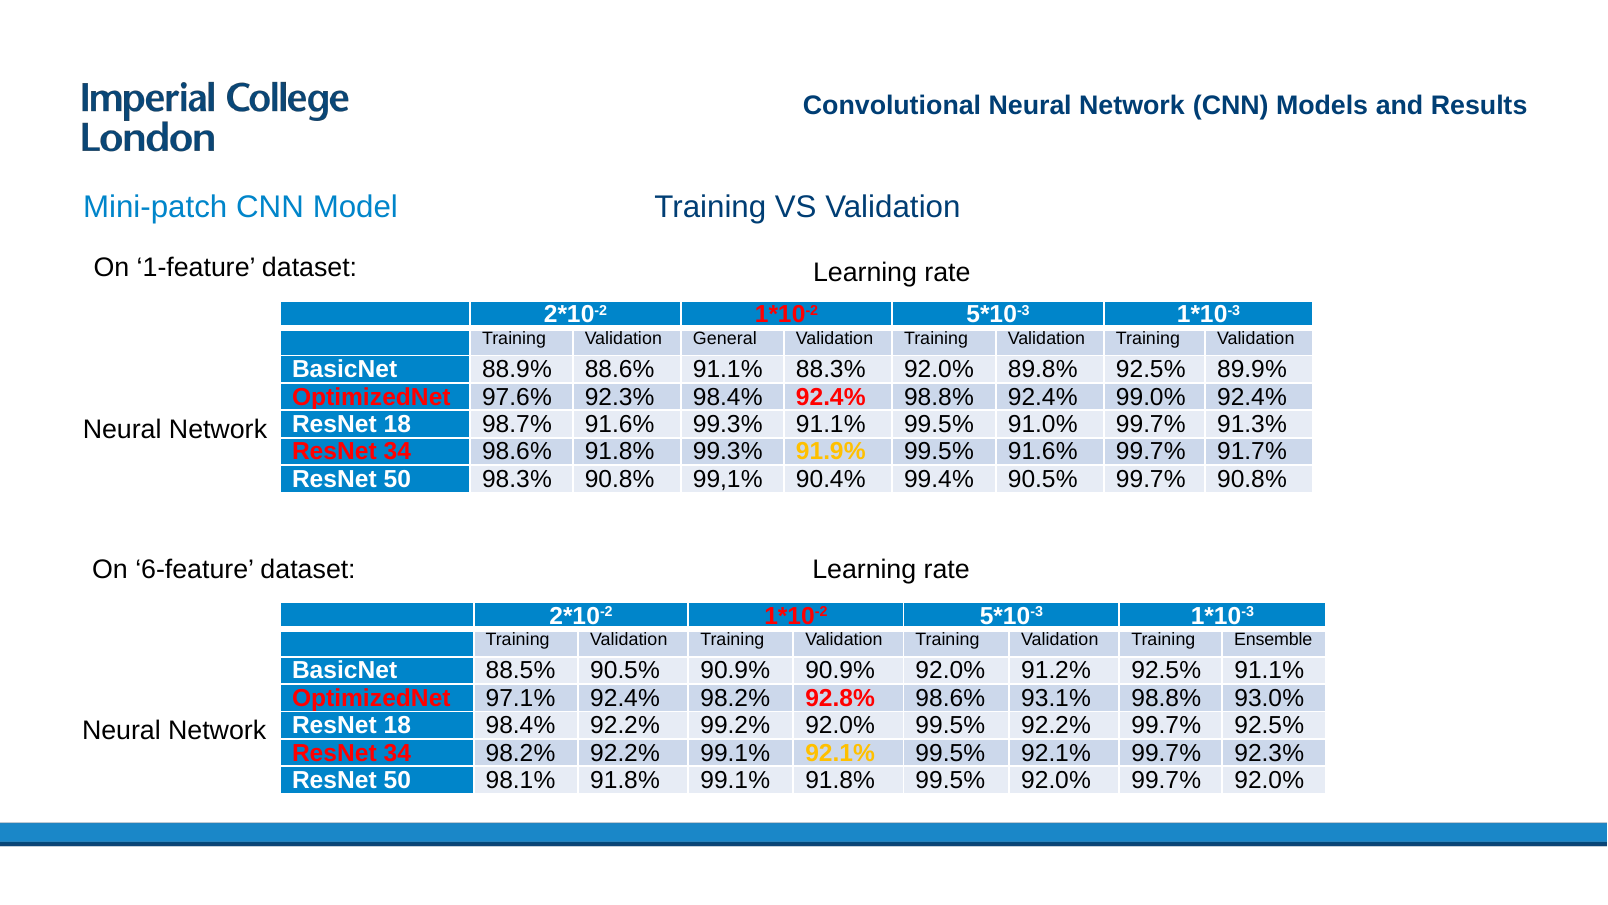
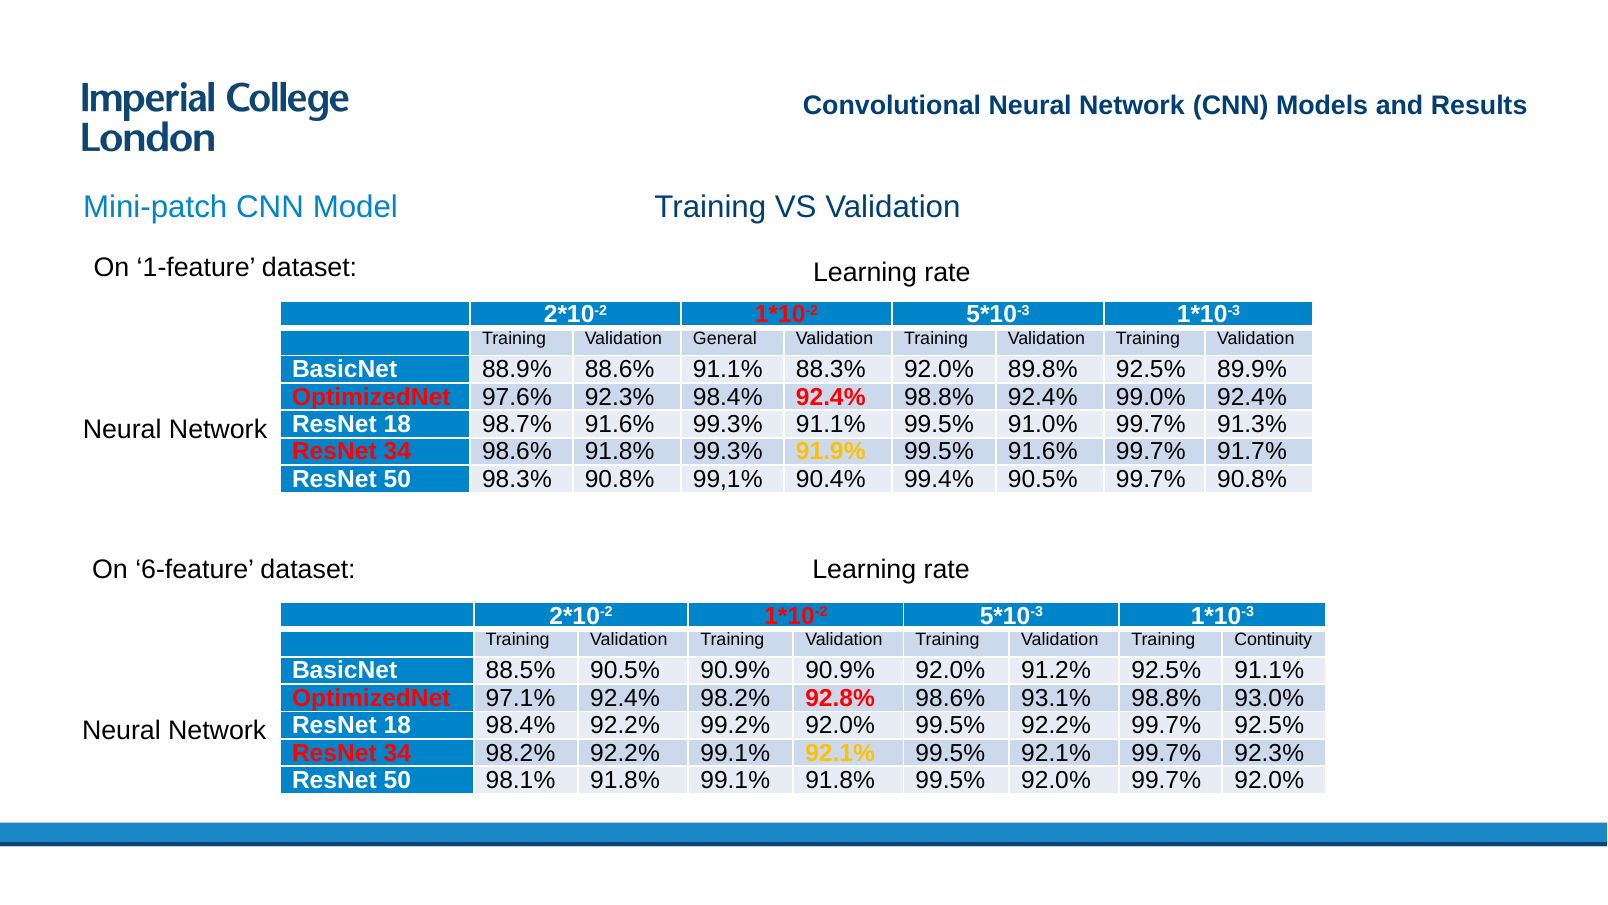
Ensemble: Ensemble -> Continuity
